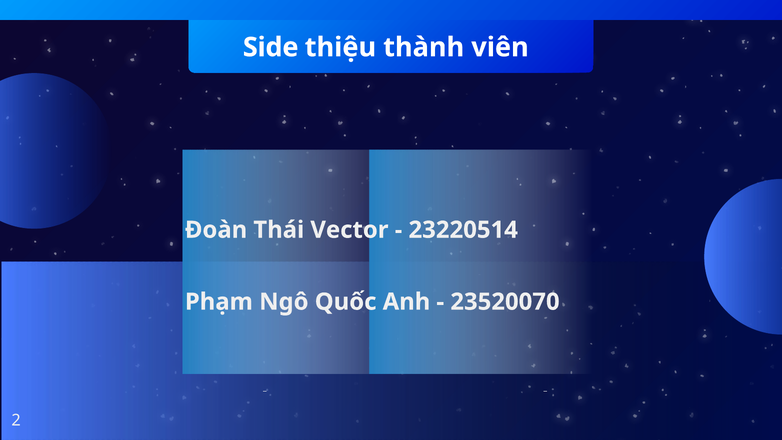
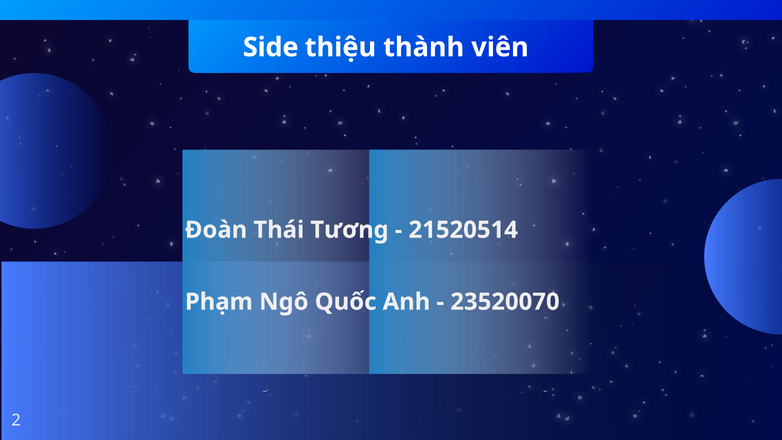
Vector: Vector -> Tương
23220514: 23220514 -> 21520514
